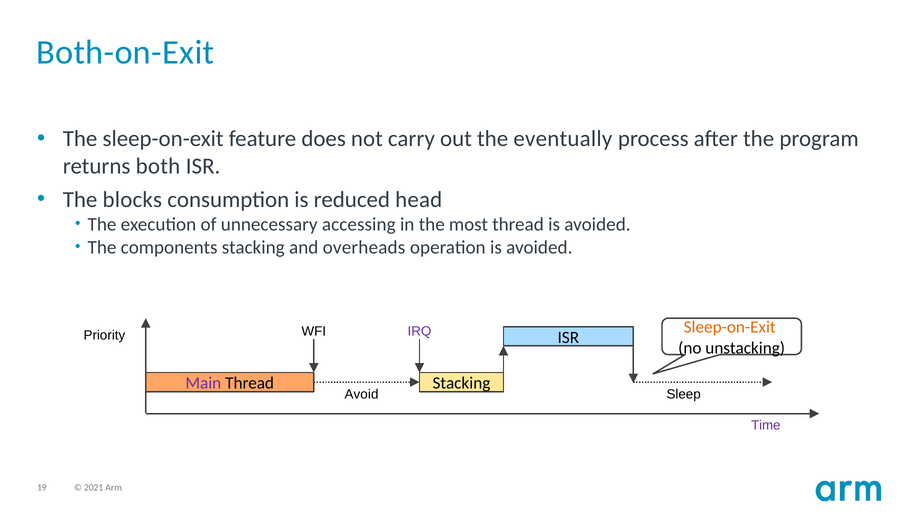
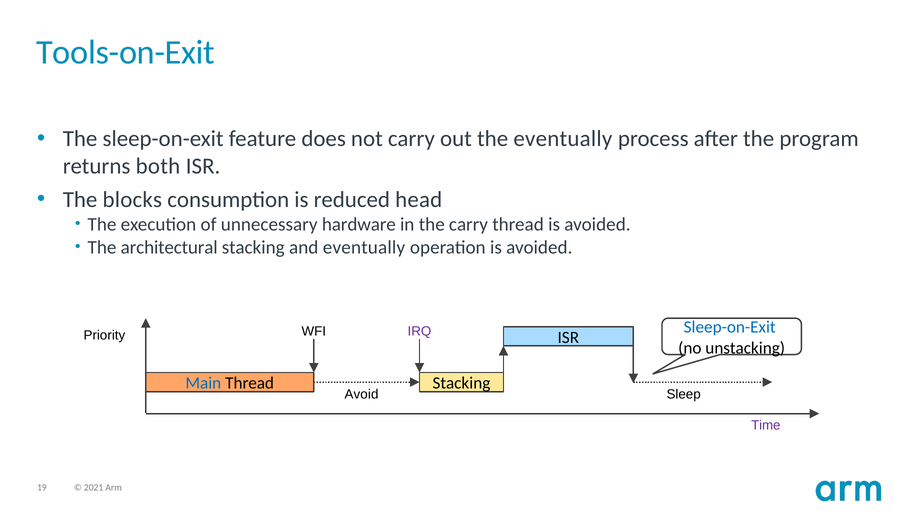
Both-on-Exit: Both-on-Exit -> Tools-on-Exit
accessing: accessing -> hardware
the most: most -> carry
components: components -> architectural
and overheads: overheads -> eventually
Sleep-on-Exit at (730, 327) colour: orange -> blue
Main colour: purple -> blue
